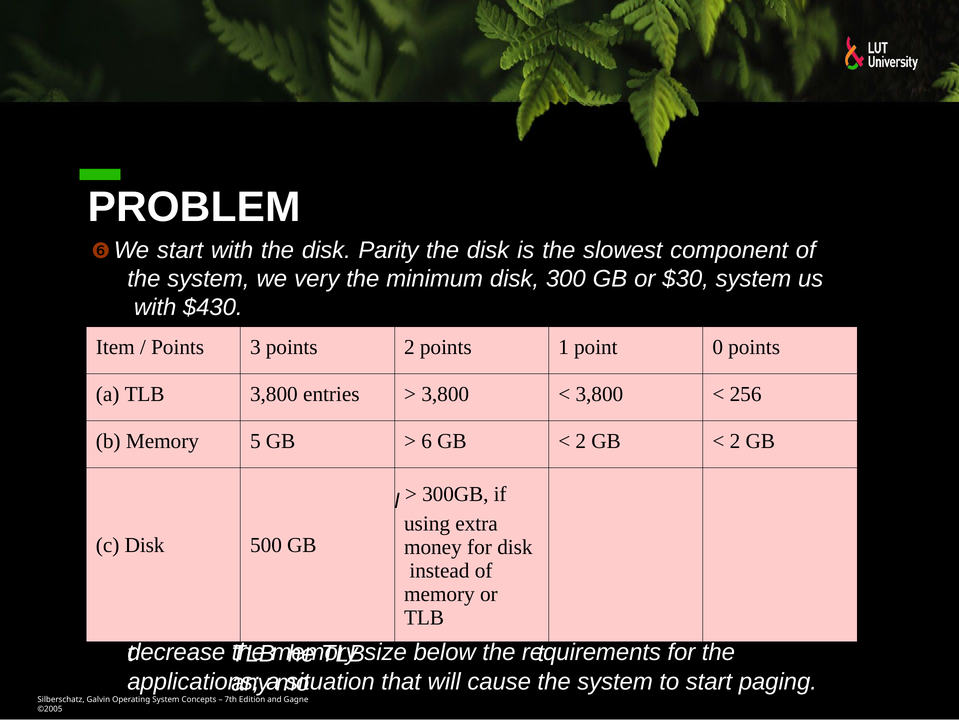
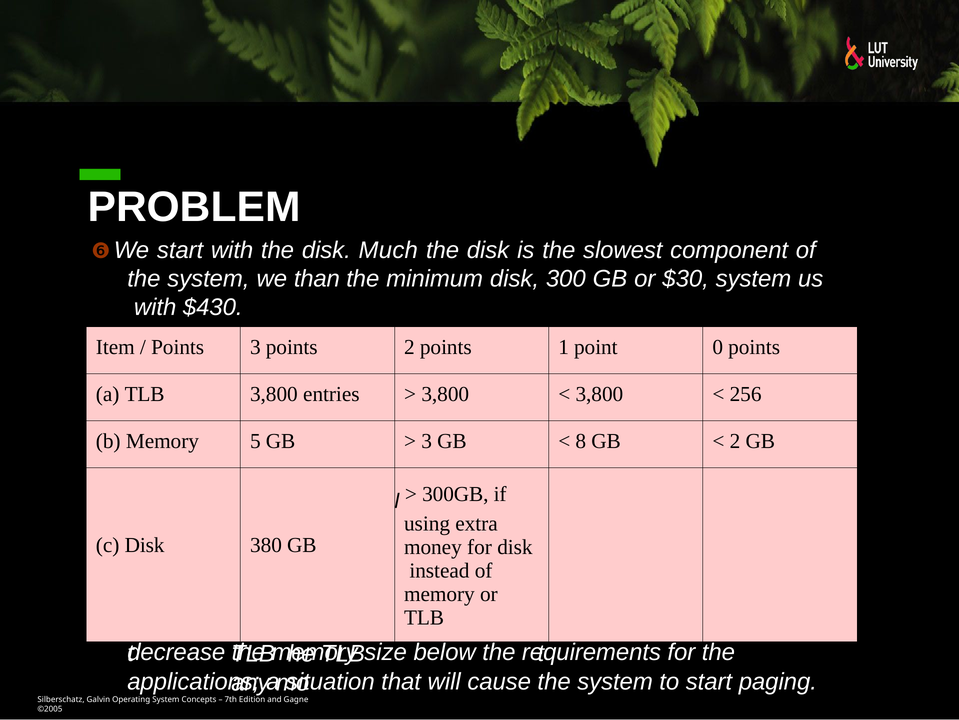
Parity: Parity -> Much
very: very -> than
6 at (427, 441): 6 -> 3
2 at (581, 441): 2 -> 8
500: 500 -> 380
